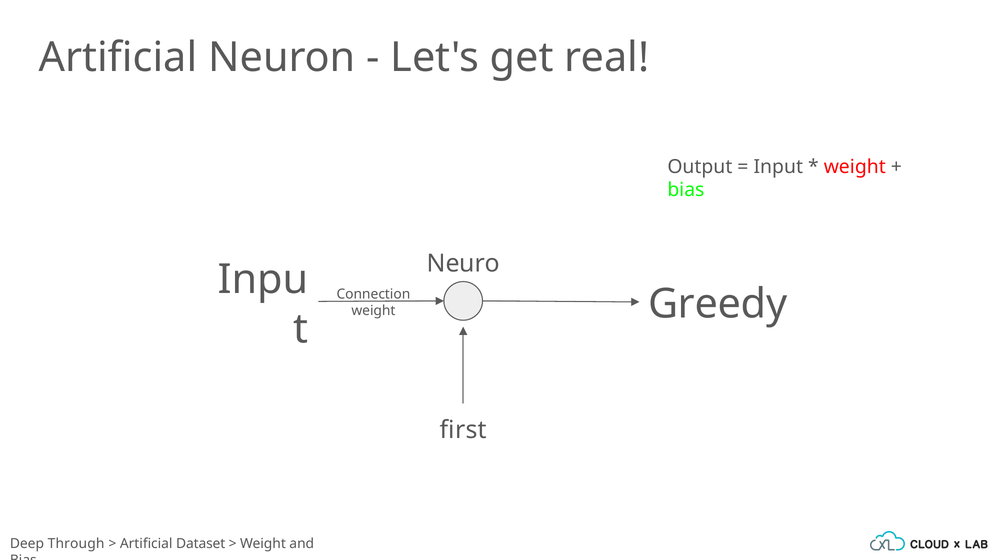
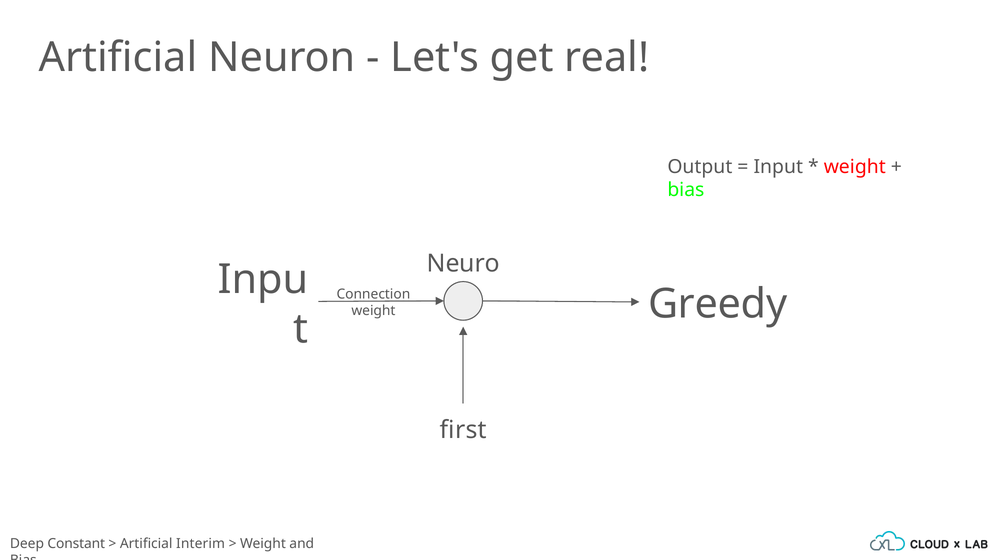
Through: Through -> Constant
Dataset: Dataset -> Interim
